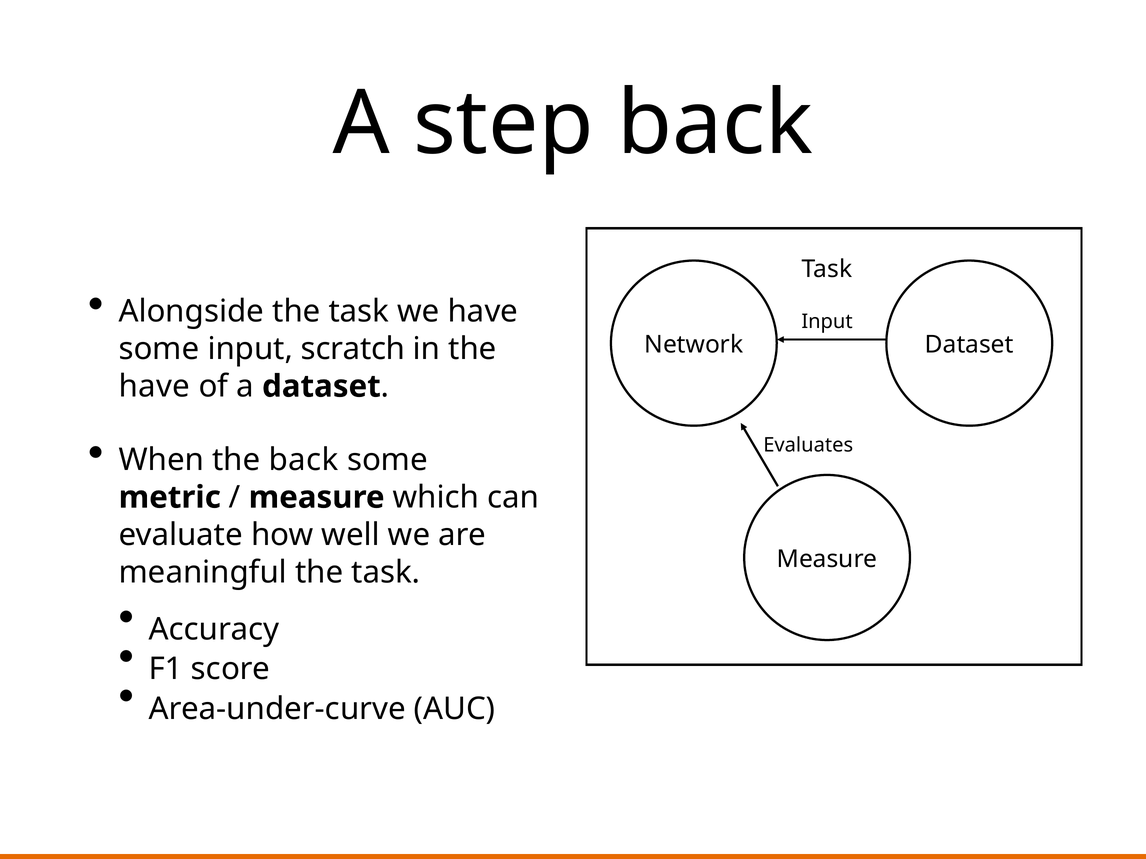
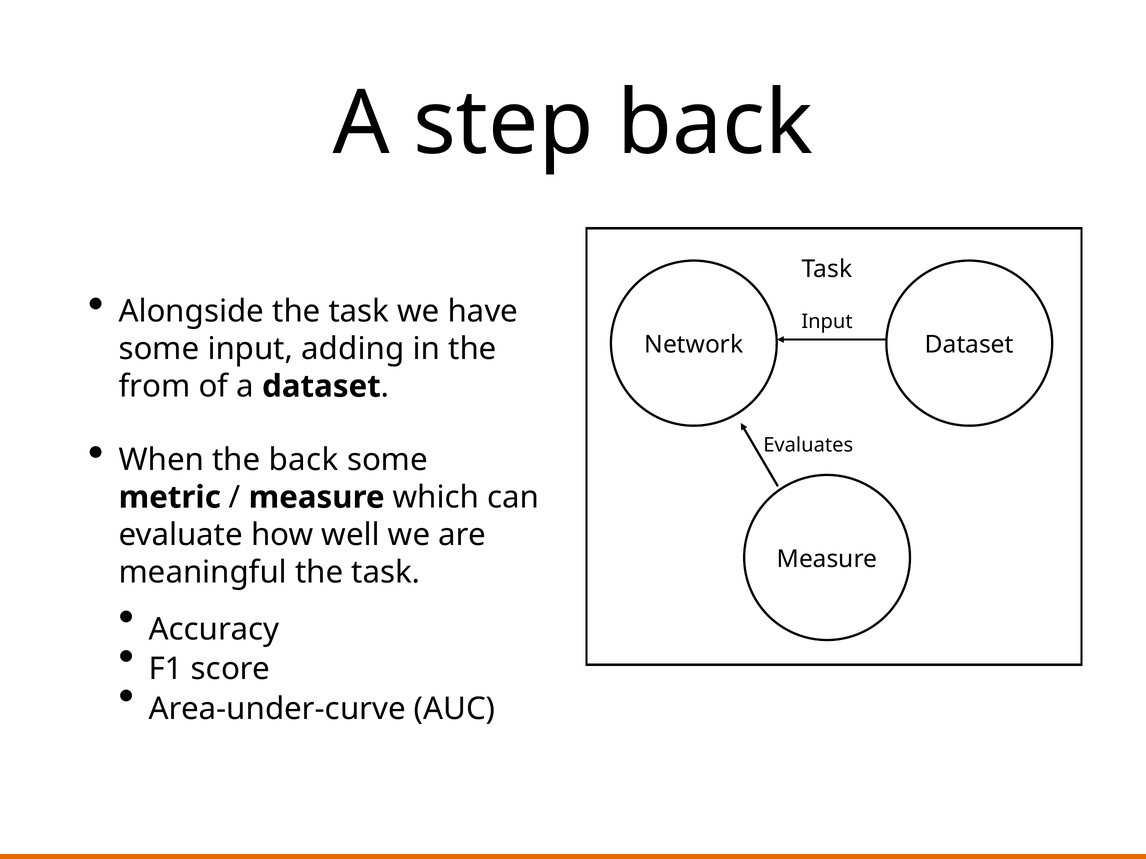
scratch: scratch -> adding
have at (154, 387): have -> from
